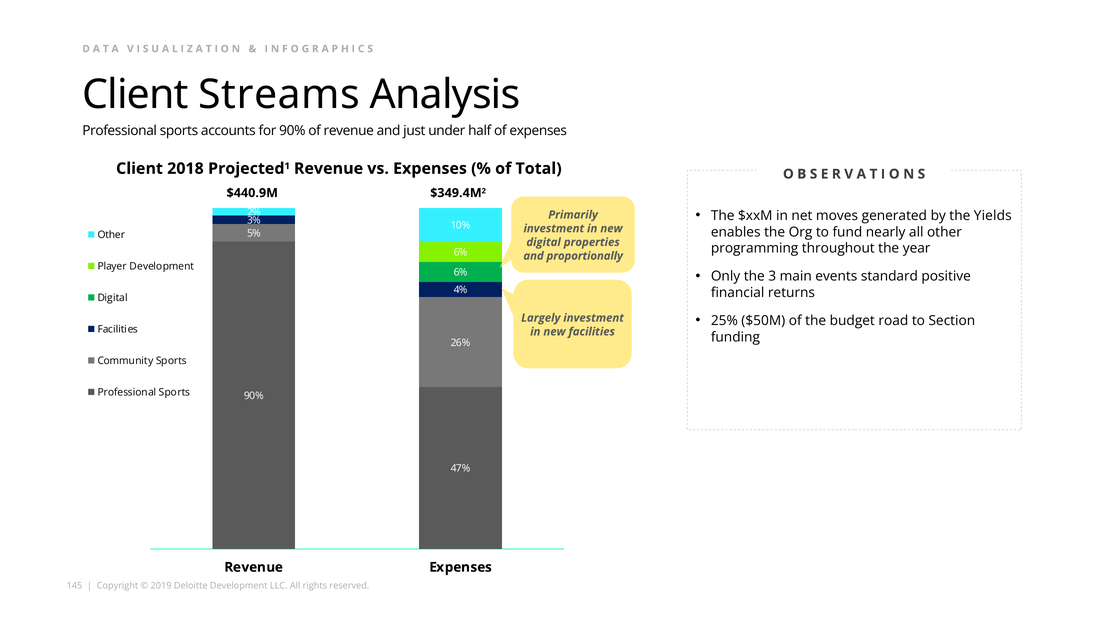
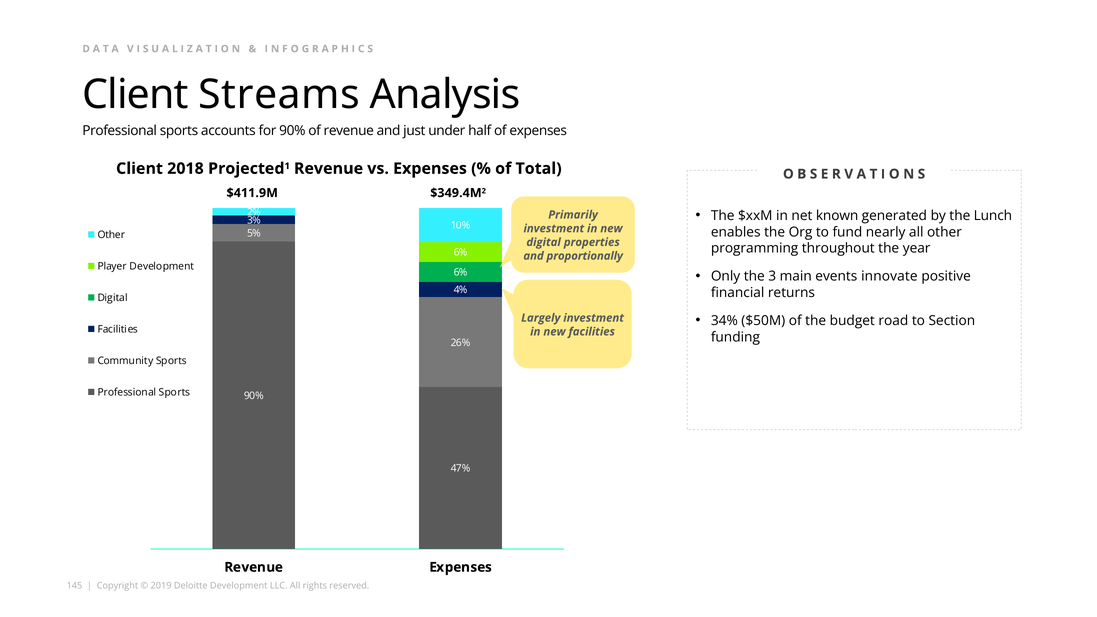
$440.9M: $440.9M -> $411.9M
moves: moves -> known
Yields: Yields -> Lunch
standard: standard -> innovate
25%: 25% -> 34%
